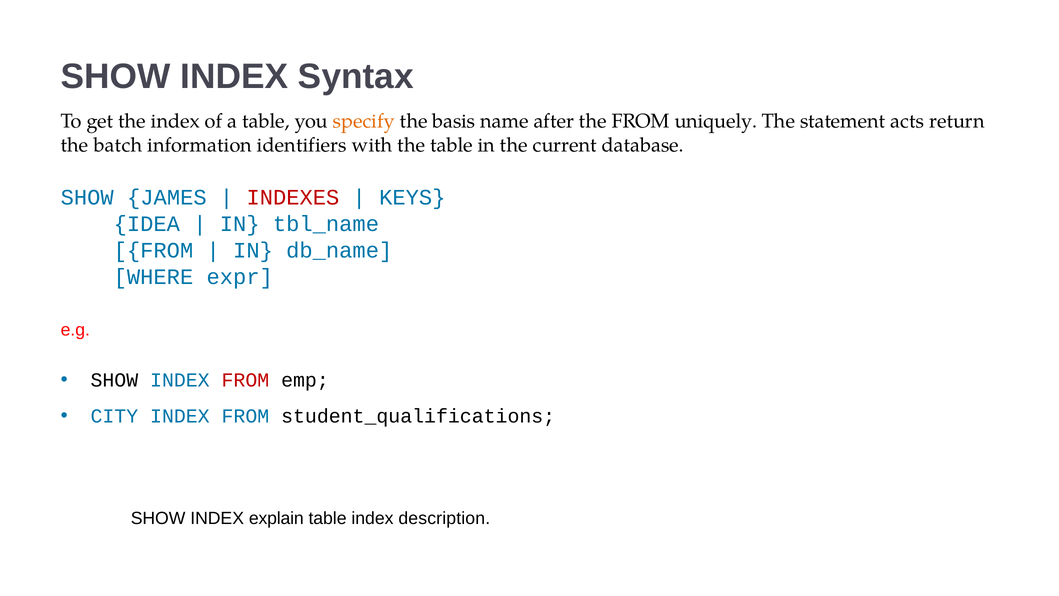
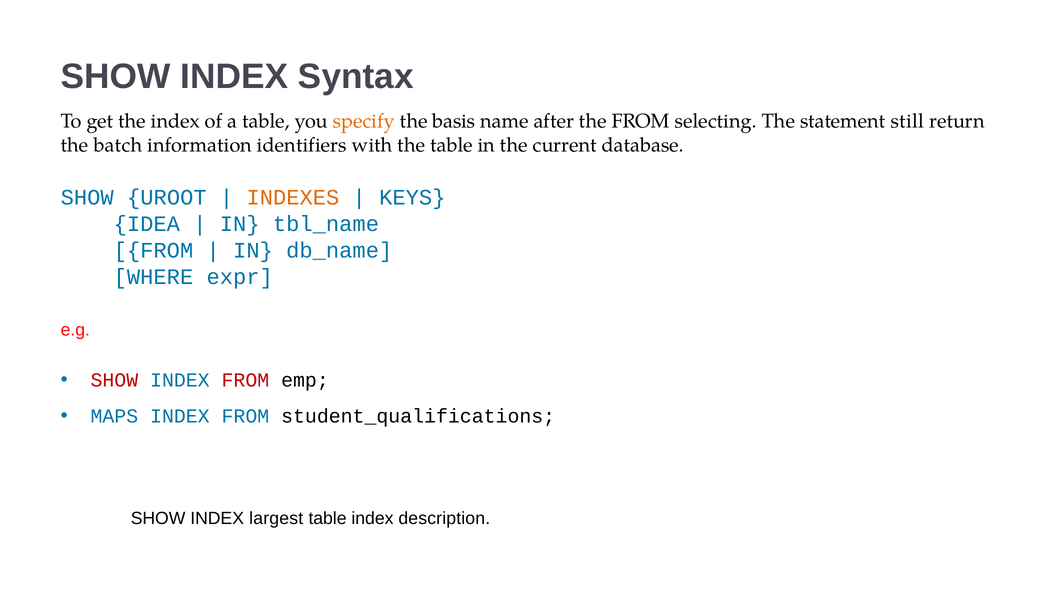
uniquely: uniquely -> selecting
acts: acts -> still
JAMES: JAMES -> UROOT
INDEXES colour: red -> orange
SHOW at (114, 380) colour: black -> red
CITY: CITY -> MAPS
explain: explain -> largest
